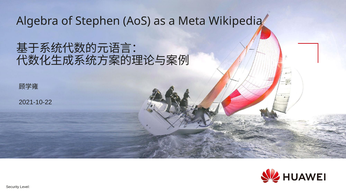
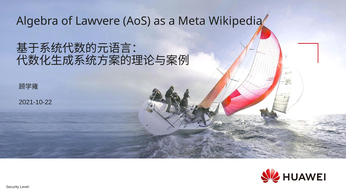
Stephen: Stephen -> Lawvere
